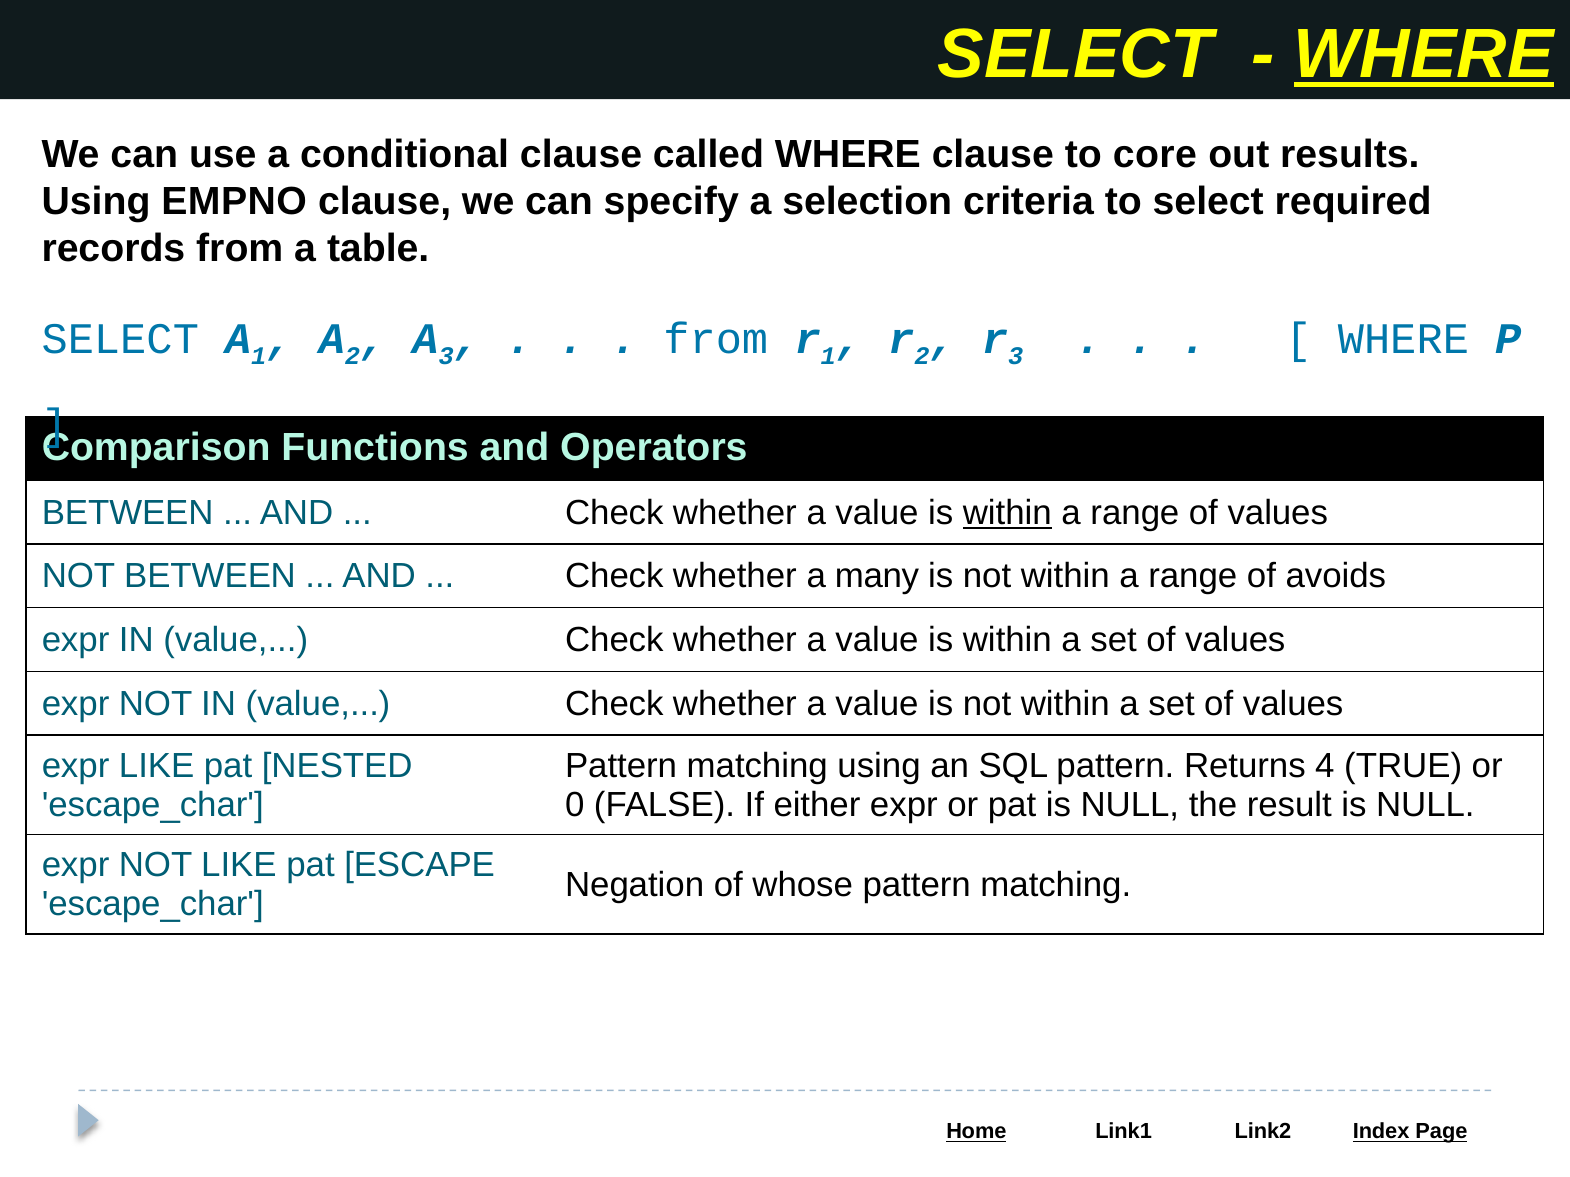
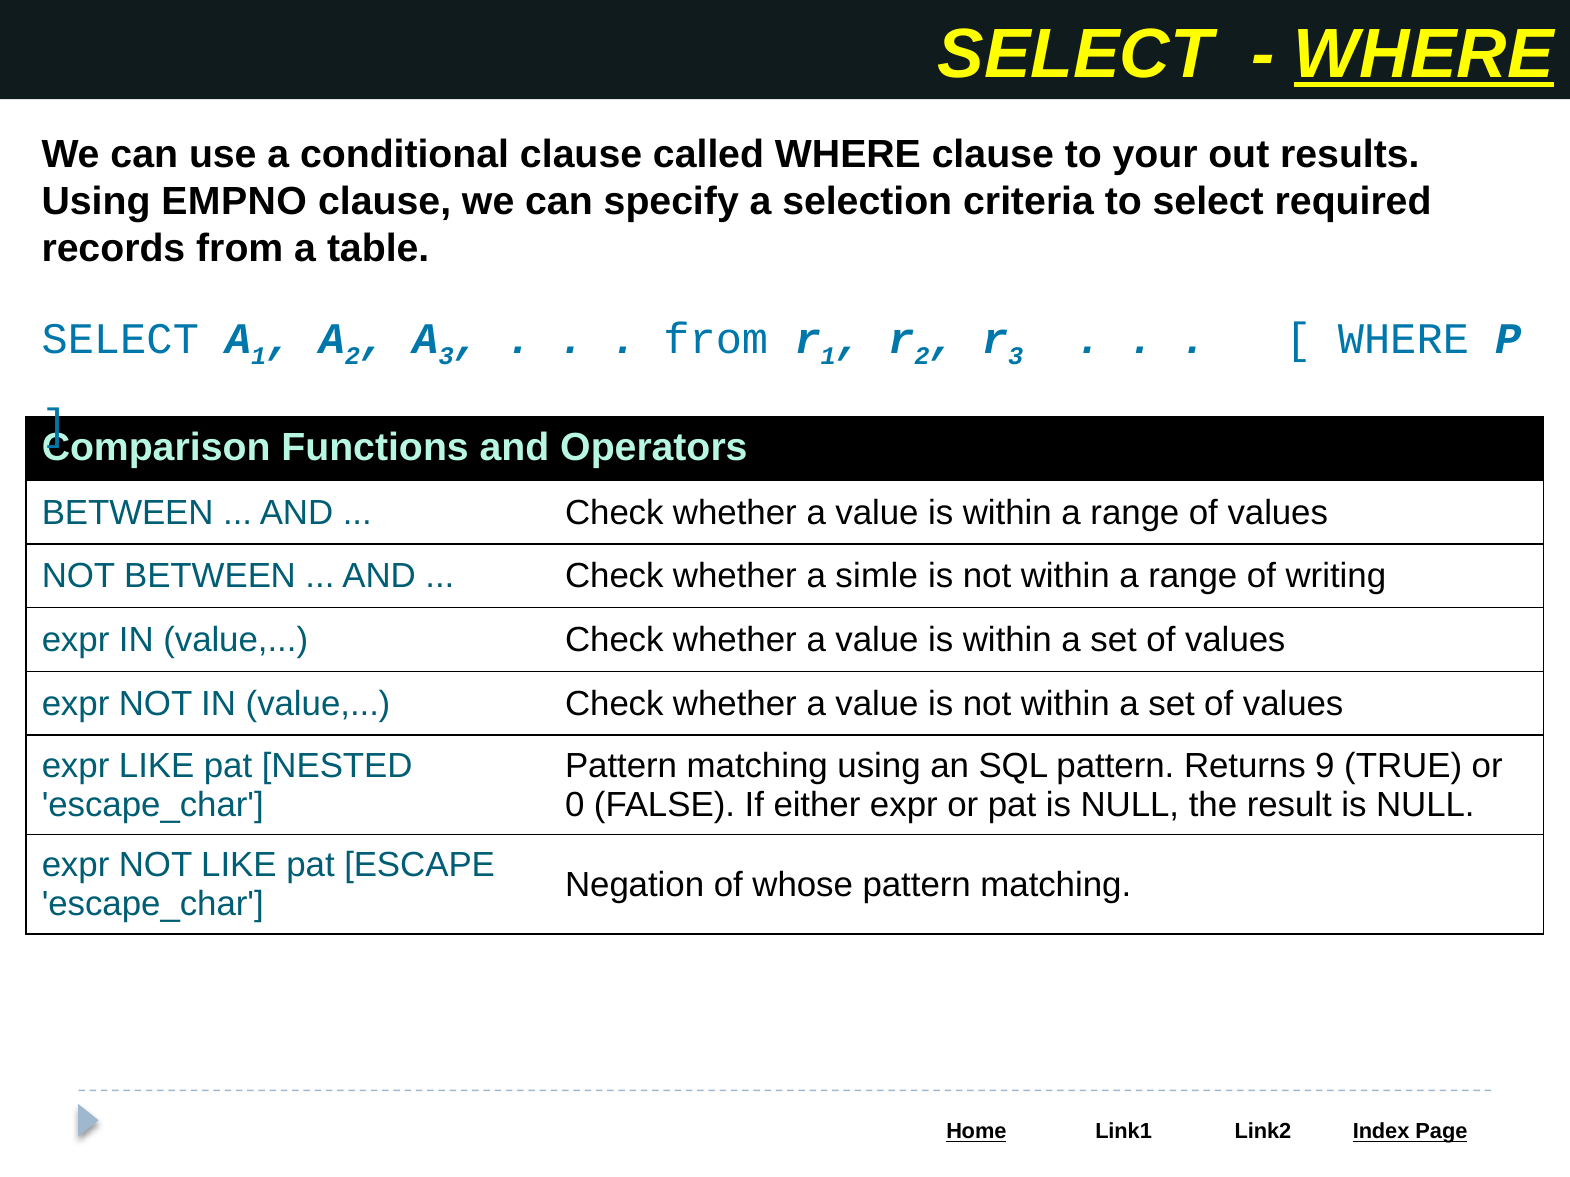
core: core -> your
within at (1007, 513) underline: present -> none
many: many -> simle
avoids: avoids -> writing
4: 4 -> 9
